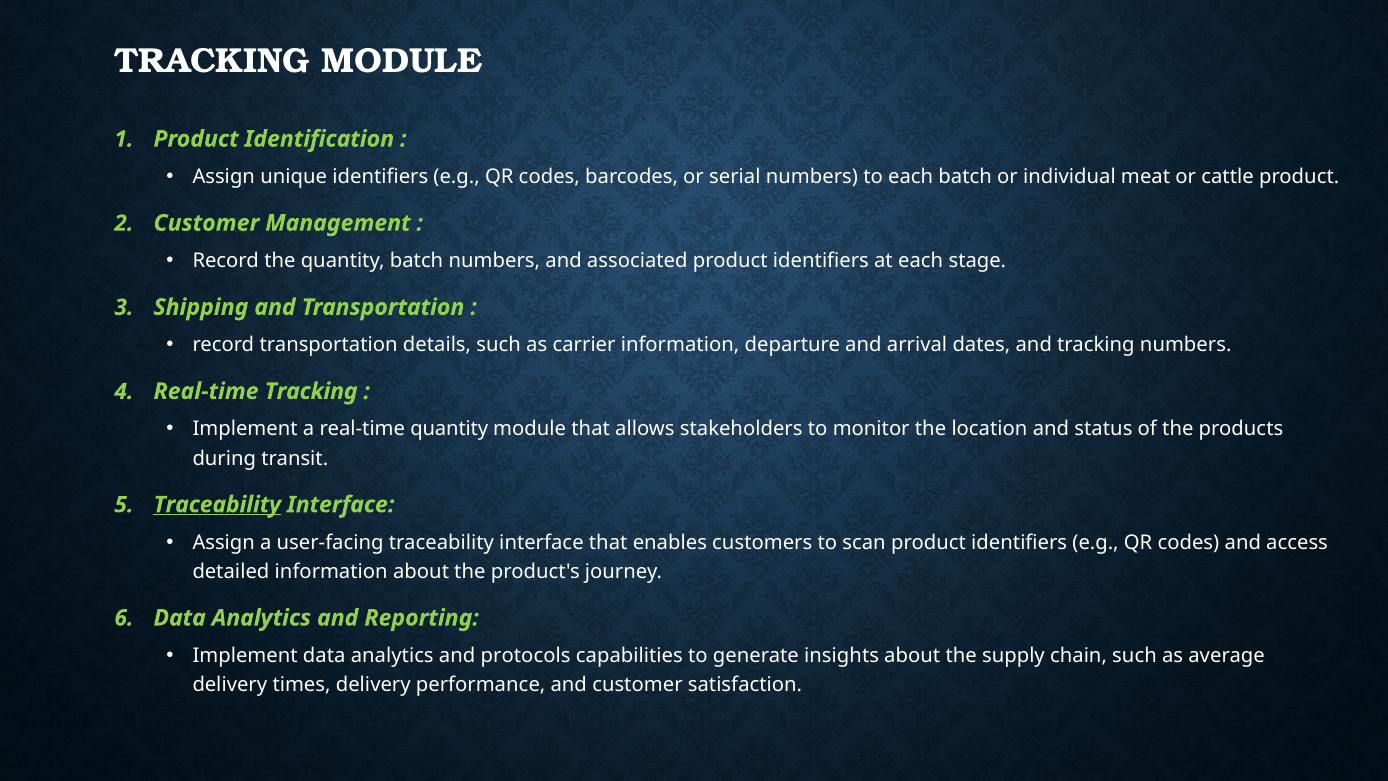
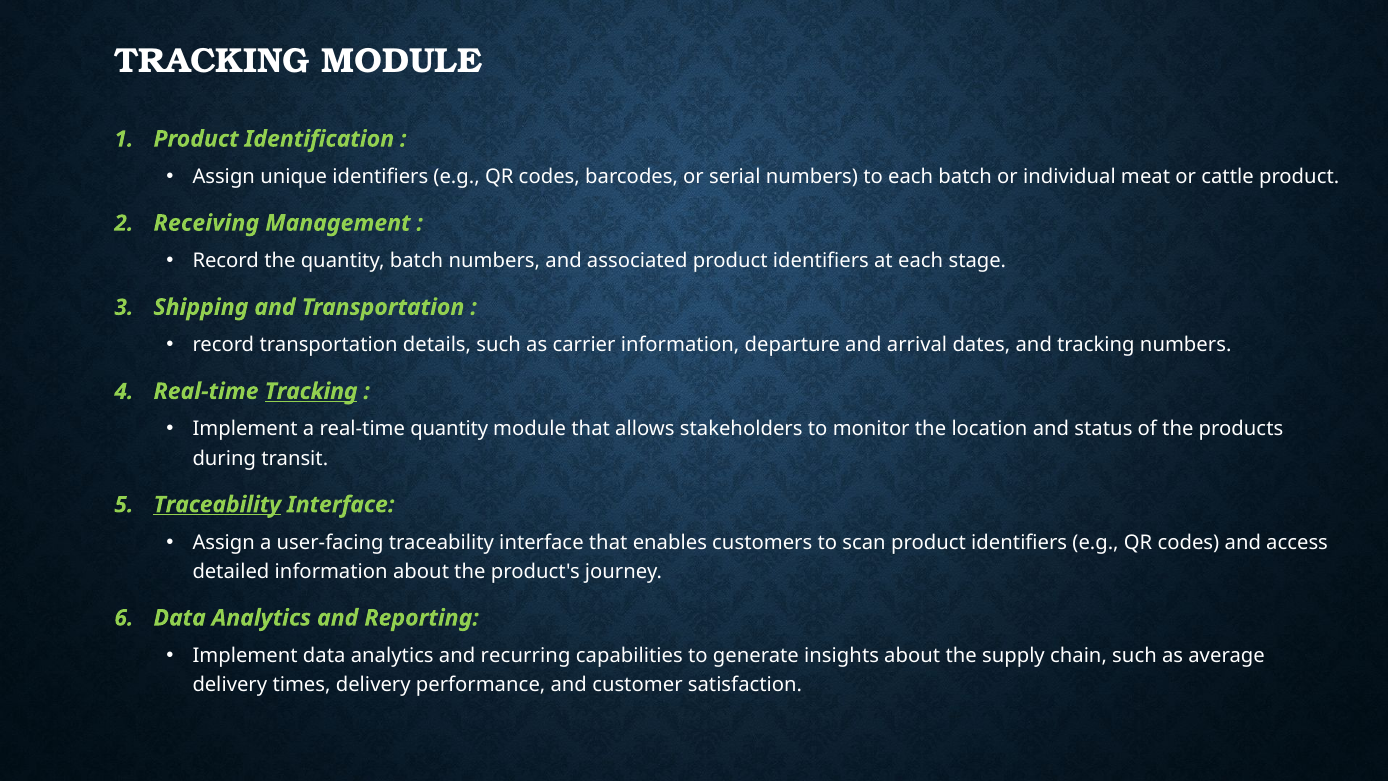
Customer at (206, 223): Customer -> Receiving
Tracking at (311, 391) underline: none -> present
protocols: protocols -> recurring
